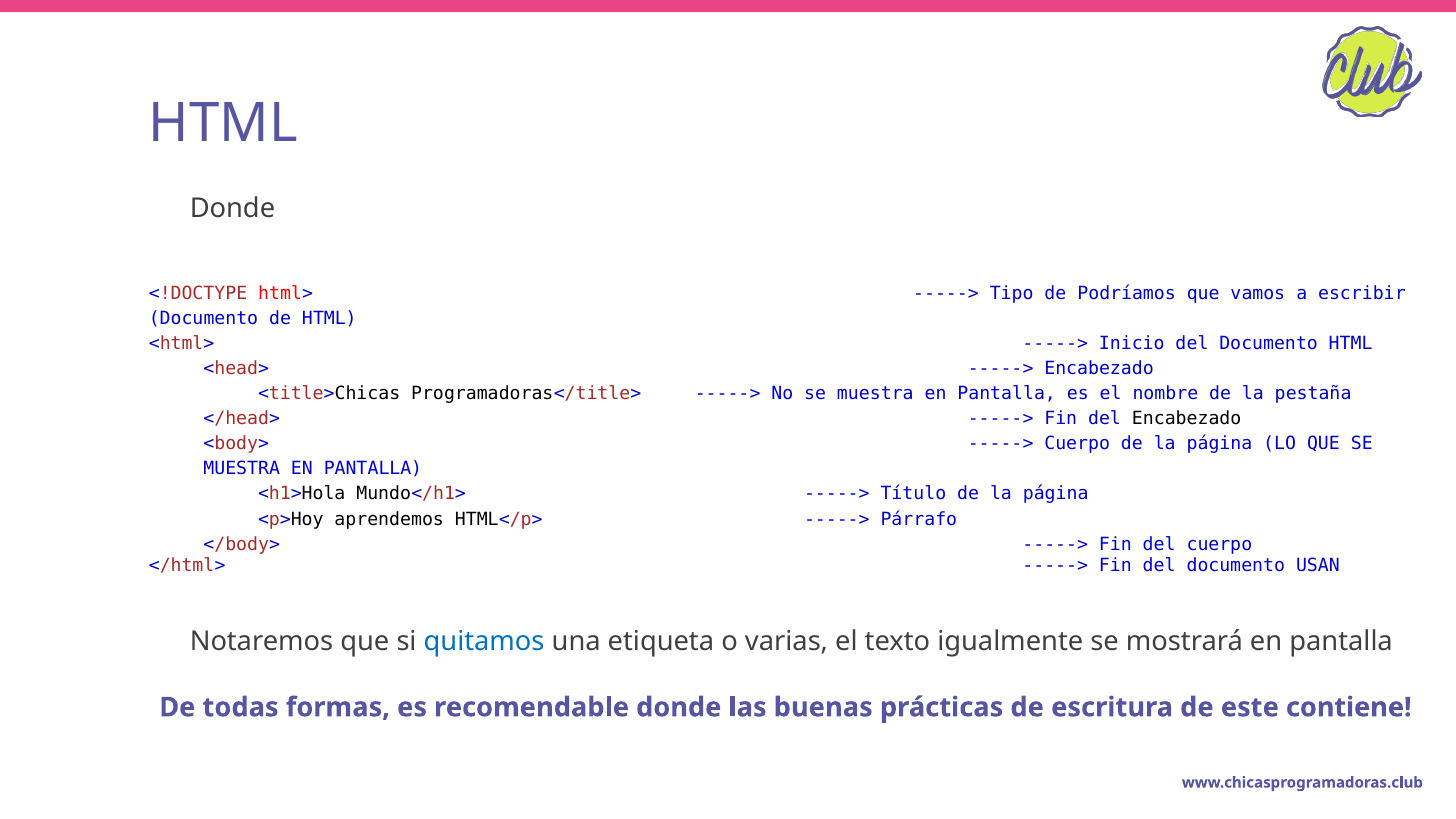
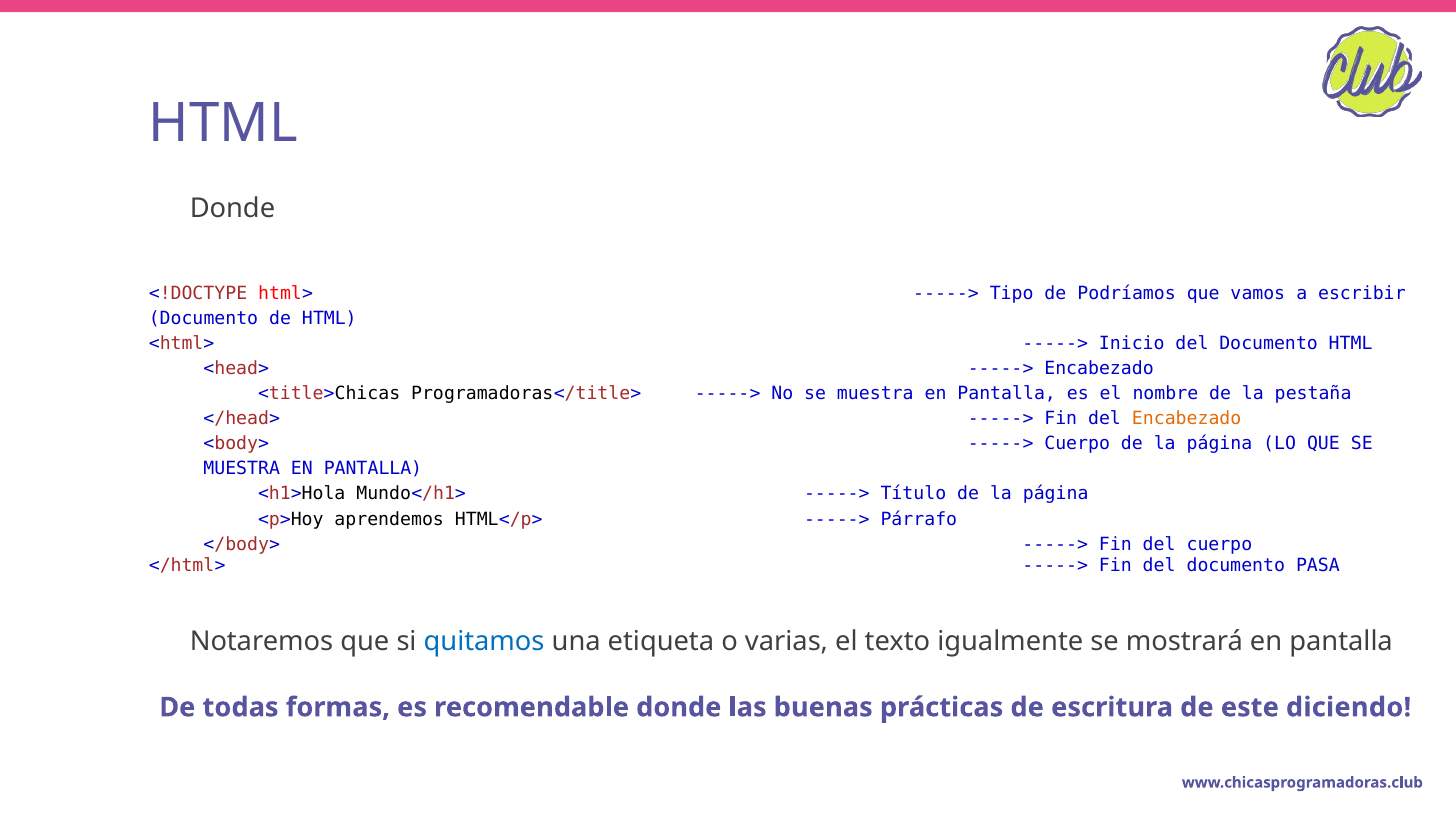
Encabezado at (1187, 419) colour: black -> orange
USAN: USAN -> PASA
contiene: contiene -> diciendo
